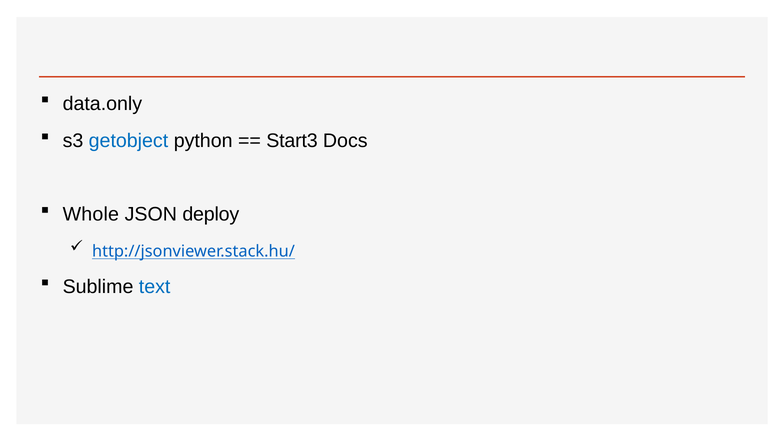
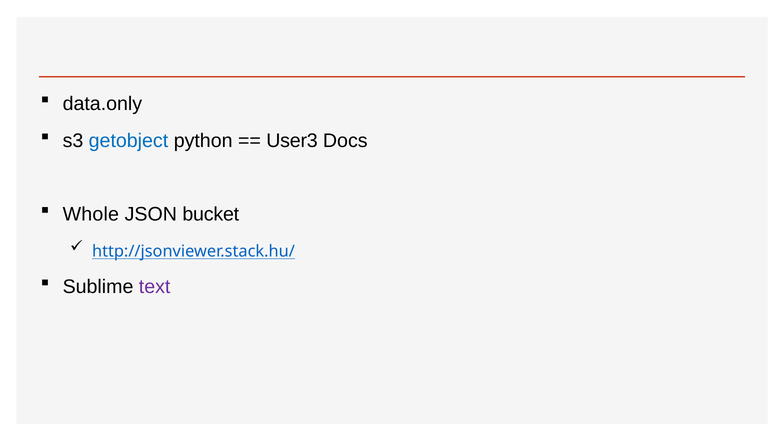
Start3: Start3 -> User3
deploy: deploy -> bucket
text colour: blue -> purple
